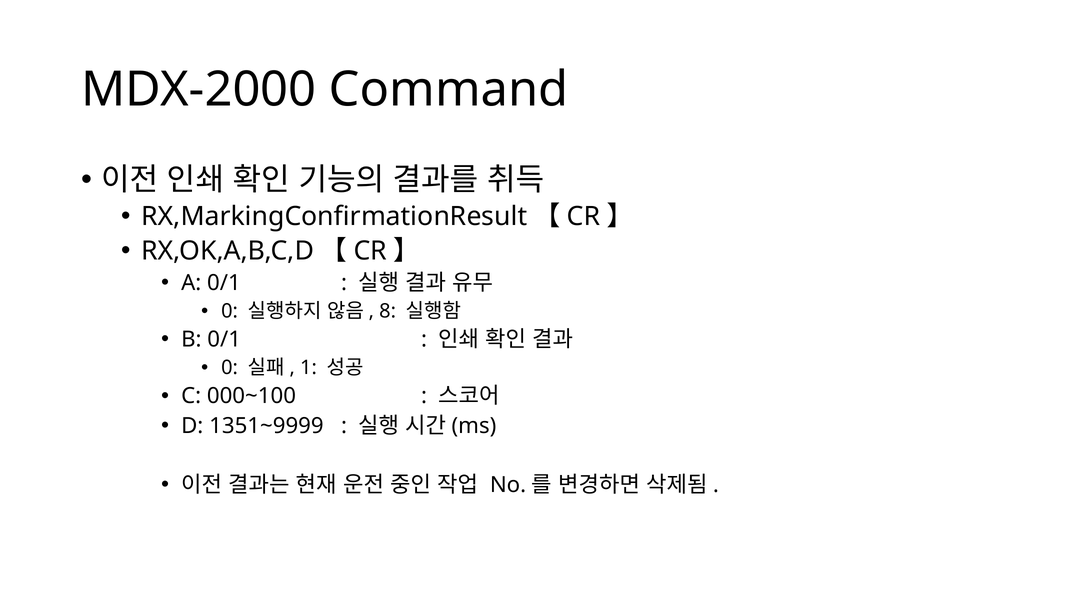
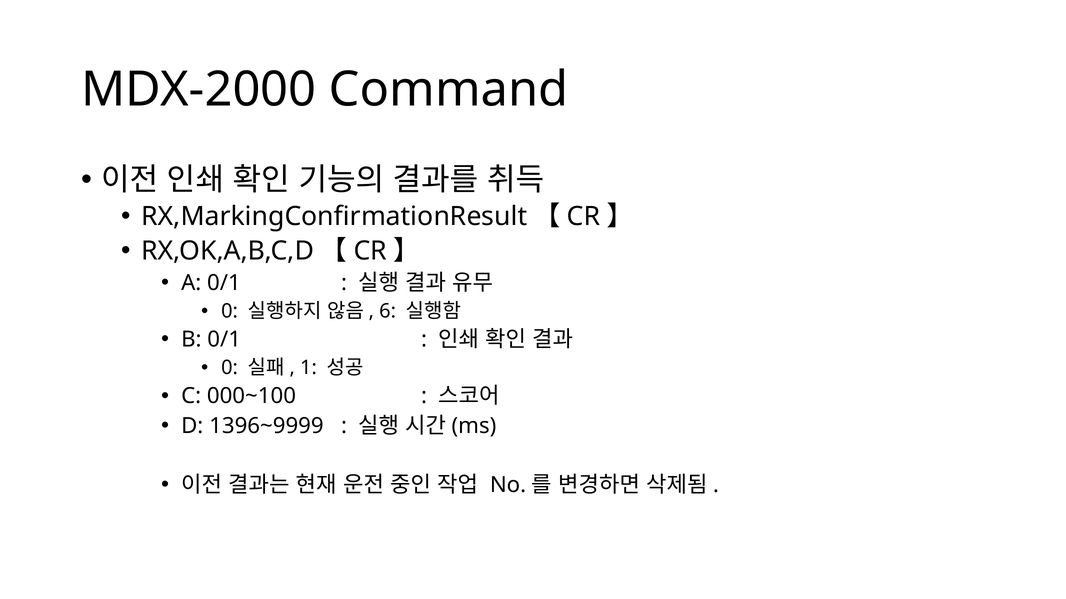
8: 8 -> 6
1351~9999: 1351~9999 -> 1396~9999
